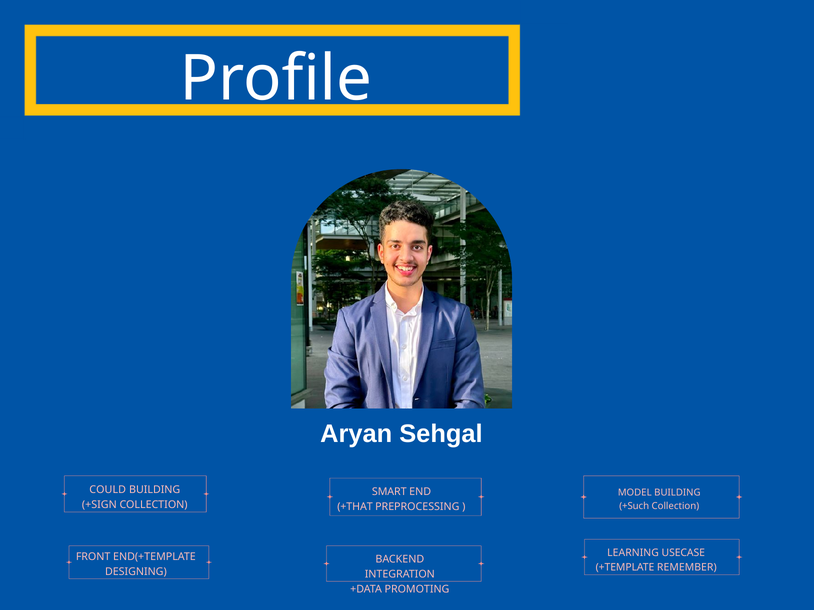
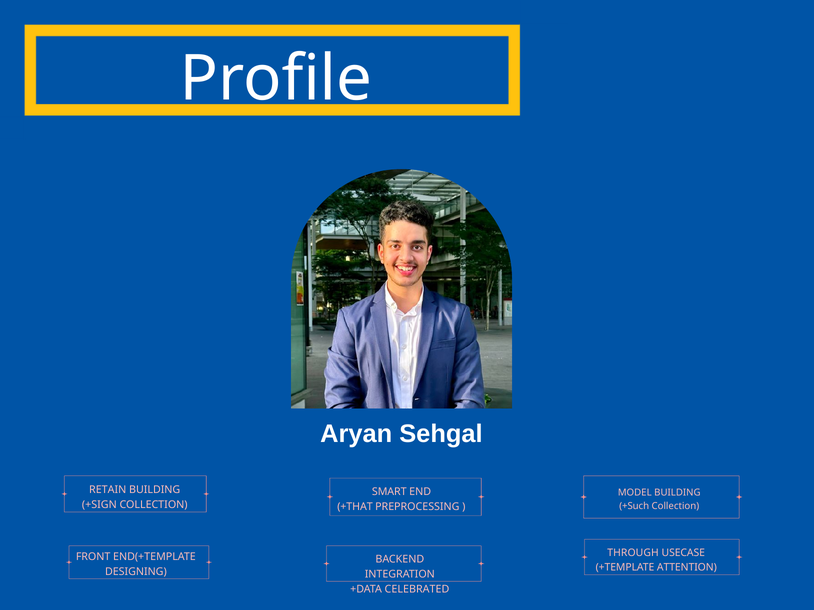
COULD: COULD -> RETAIN
LEARNING: LEARNING -> THROUGH
REMEMBER: REMEMBER -> ATTENTION
PROMOTING: PROMOTING -> CELEBRATED
